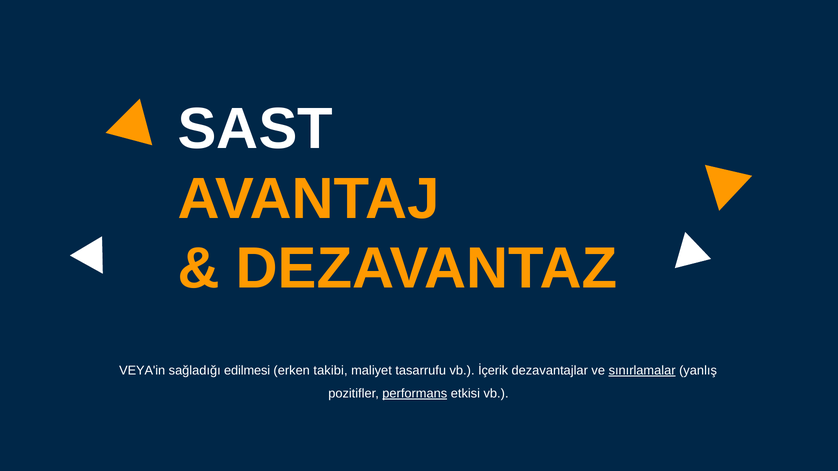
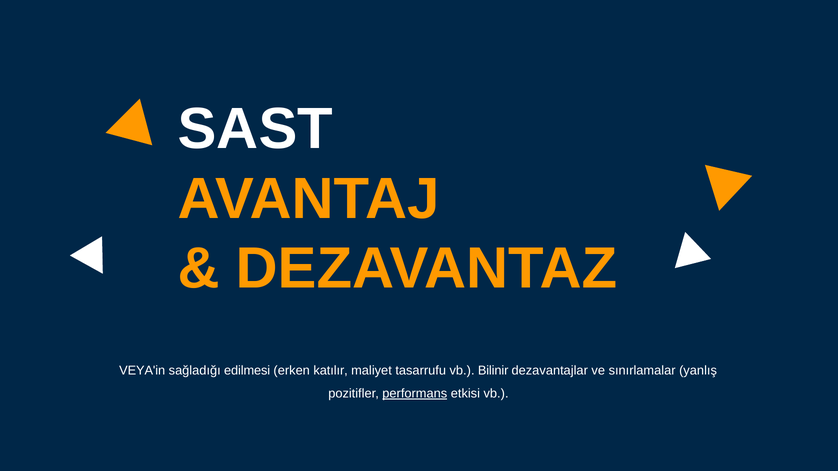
takibi: takibi -> katılır
İçerik: İçerik -> Bilinir
sınırlamalar underline: present -> none
